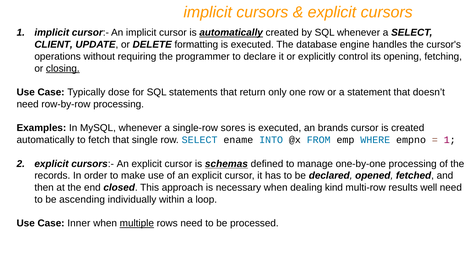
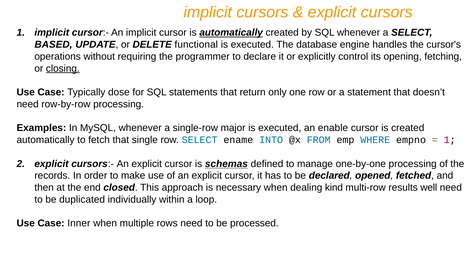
CLIENT: CLIENT -> BASED
formatting: formatting -> functional
sores: sores -> major
brands: brands -> enable
ascending: ascending -> duplicated
multiple underline: present -> none
